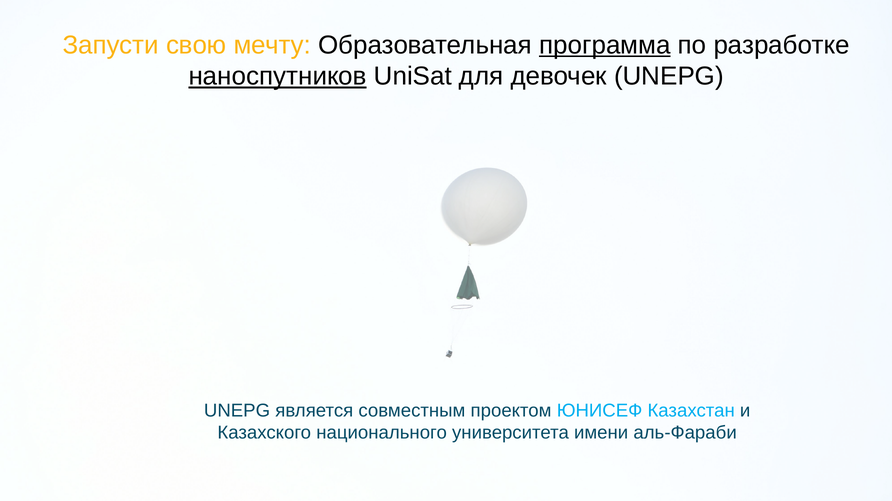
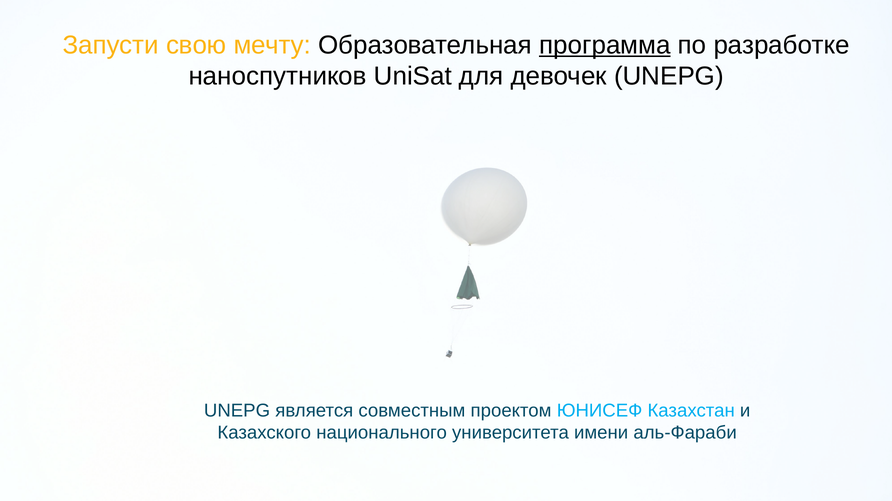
наноспутников underline: present -> none
